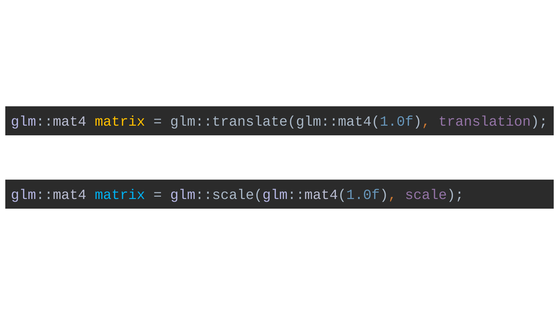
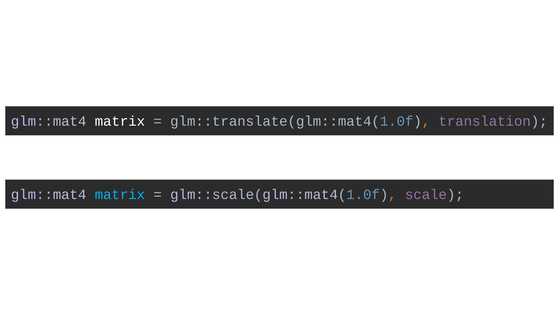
matrix at (120, 121) colour: yellow -> white
